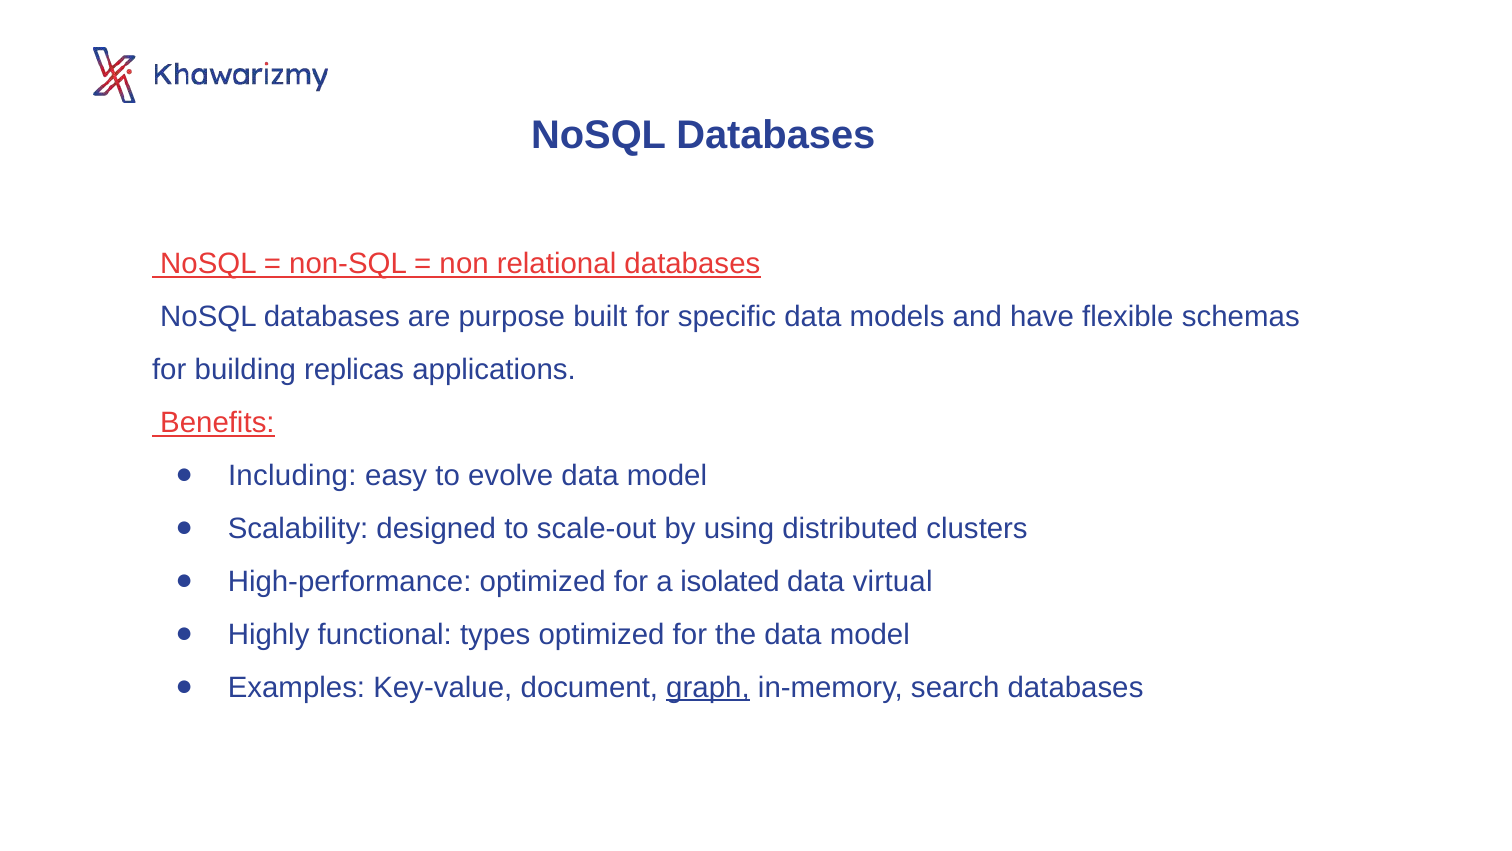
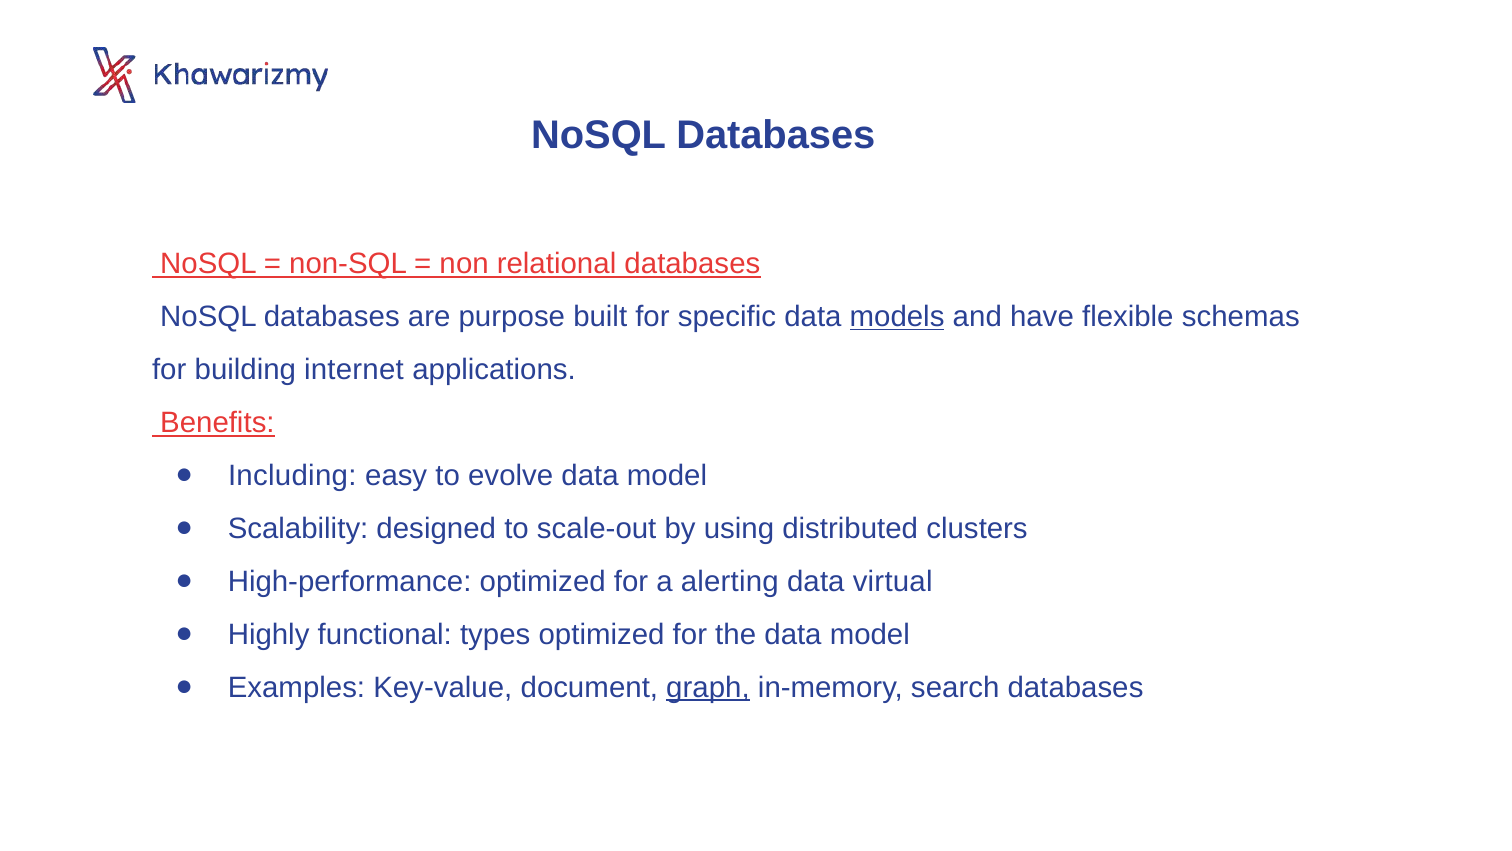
models underline: none -> present
replicas: replicas -> internet
isolated: isolated -> alerting
